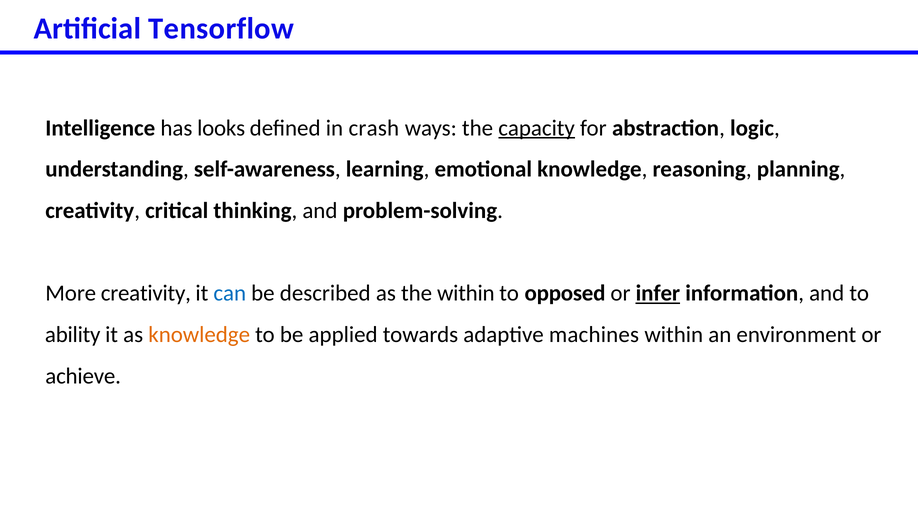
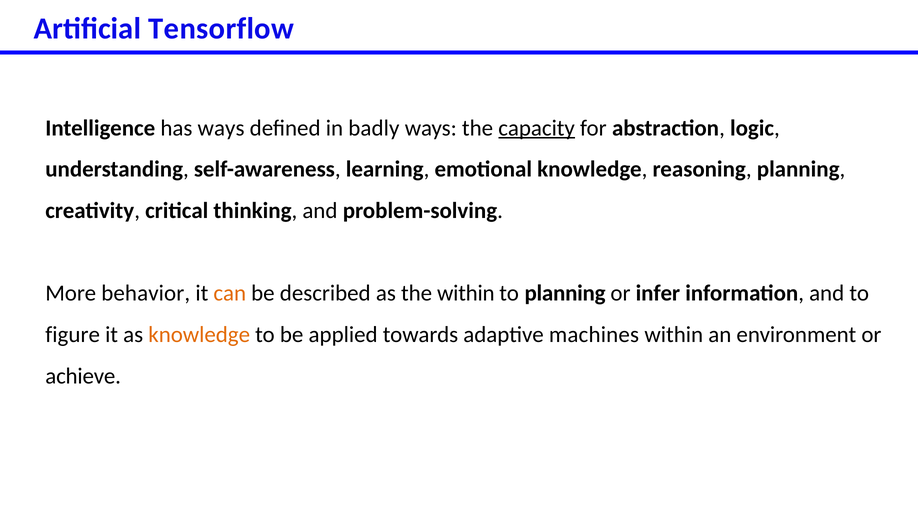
has looks: looks -> ways
crash: crash -> badly
More creativity: creativity -> behavior
can colour: blue -> orange
to opposed: opposed -> planning
infer underline: present -> none
ability: ability -> figure
